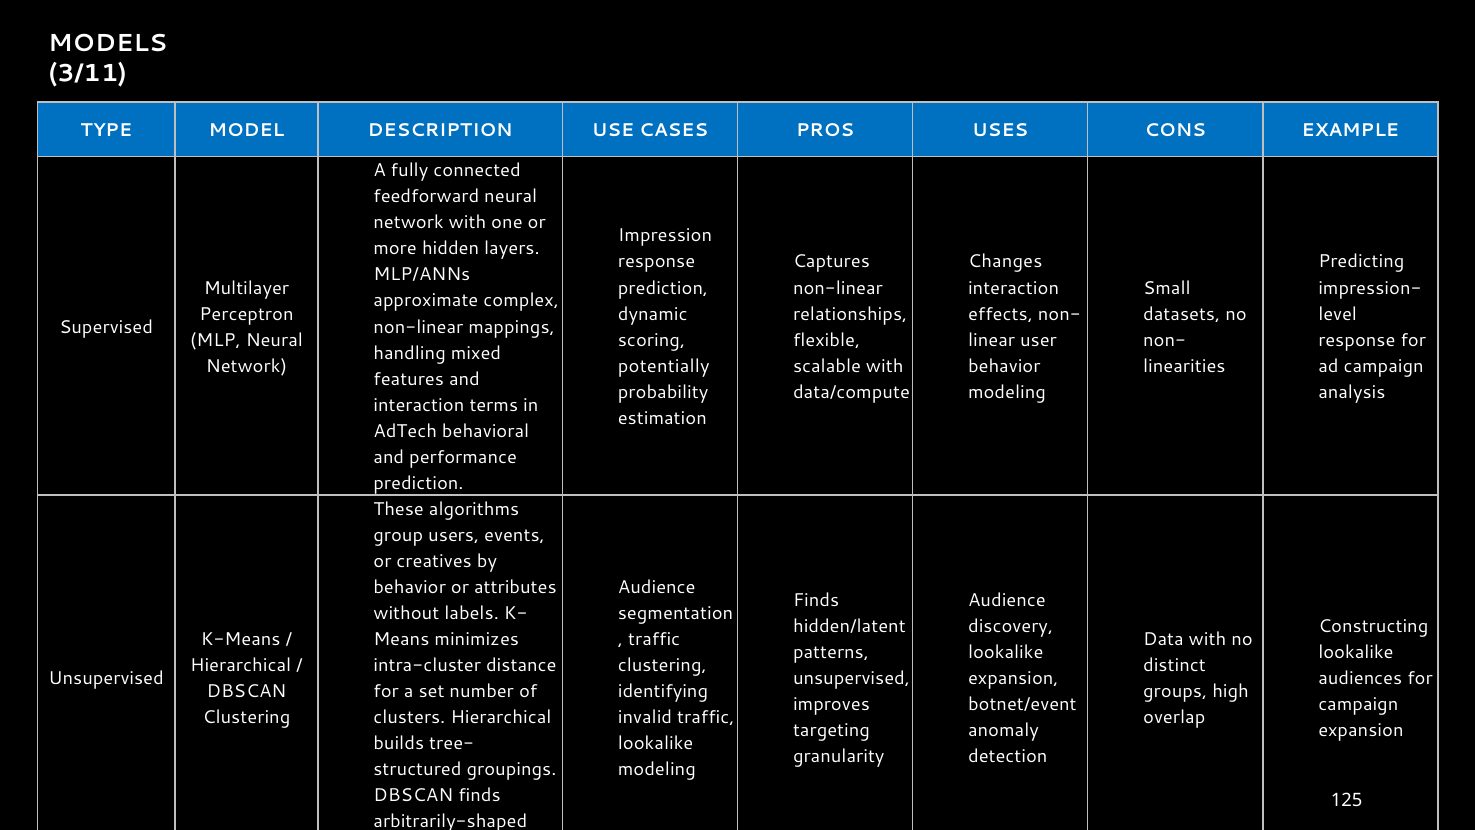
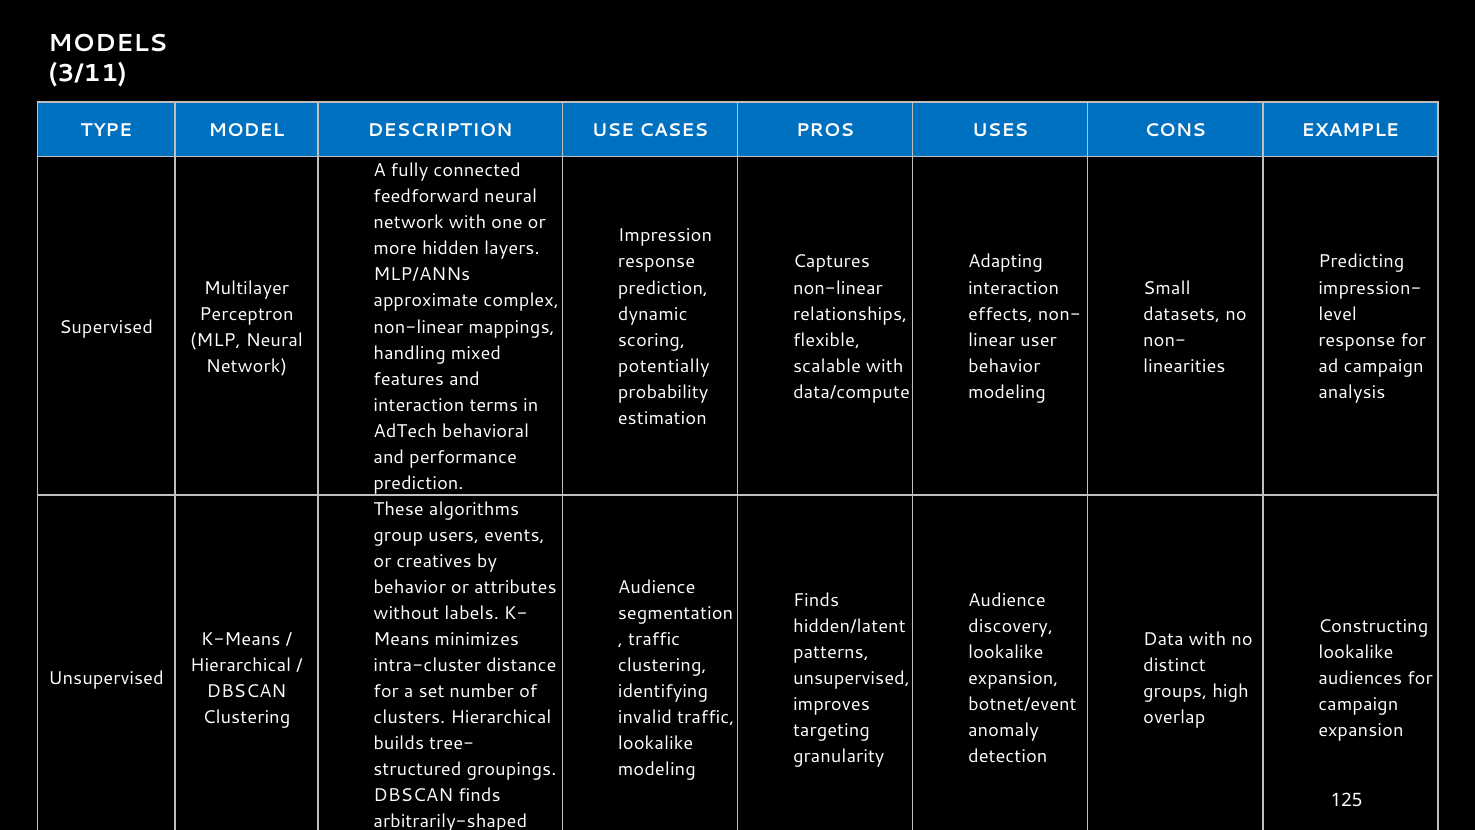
Changes: Changes -> Adapting
